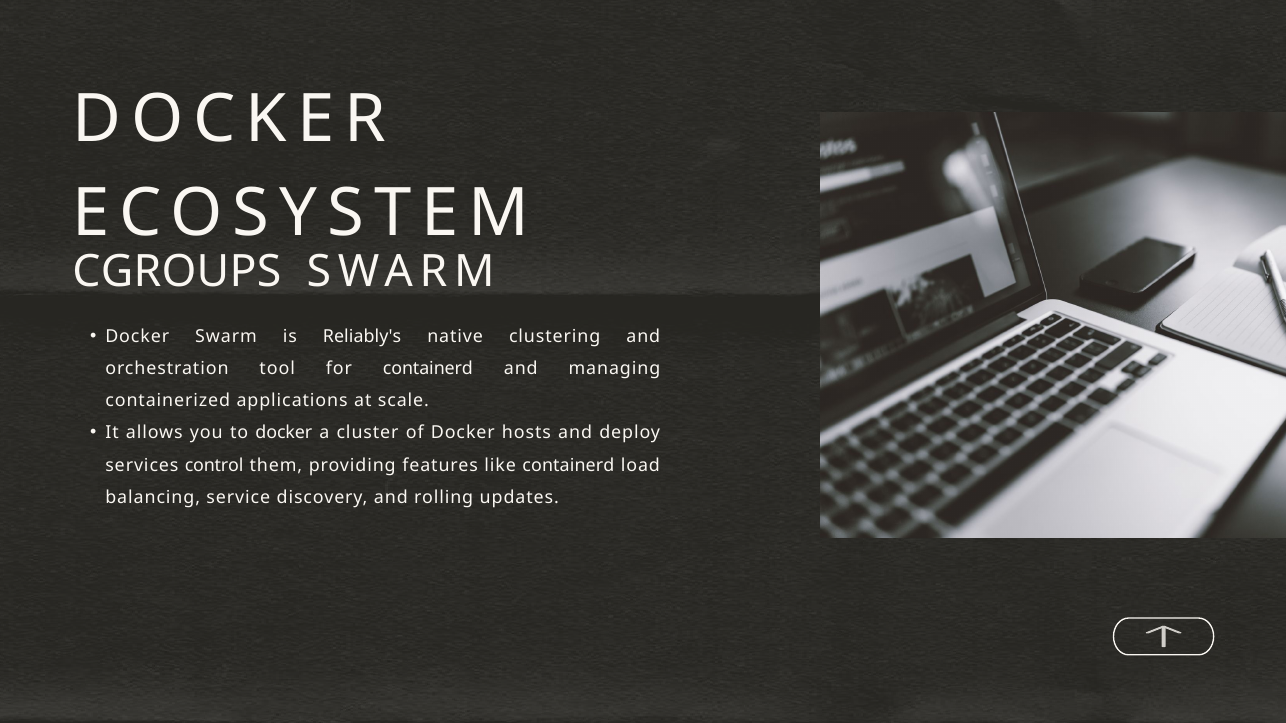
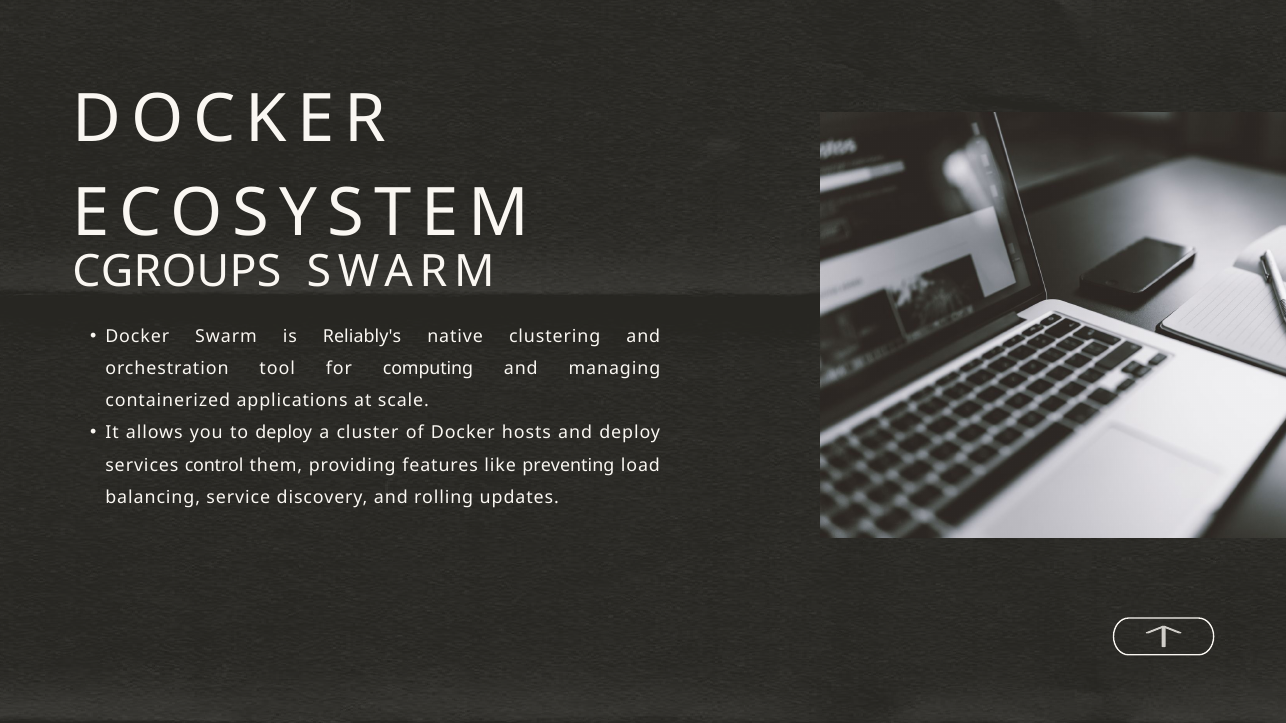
for containerd: containerd -> computing
to docker: docker -> deploy
like containerd: containerd -> preventing
